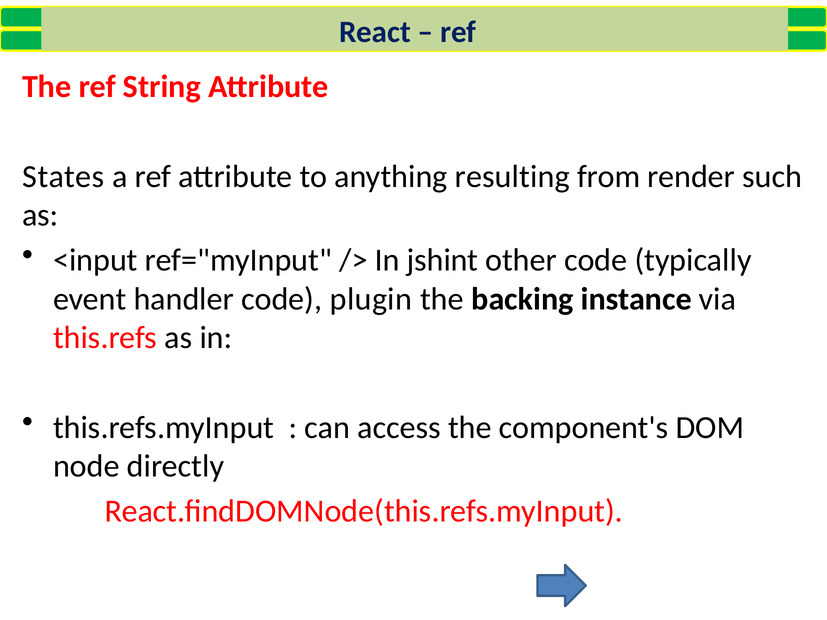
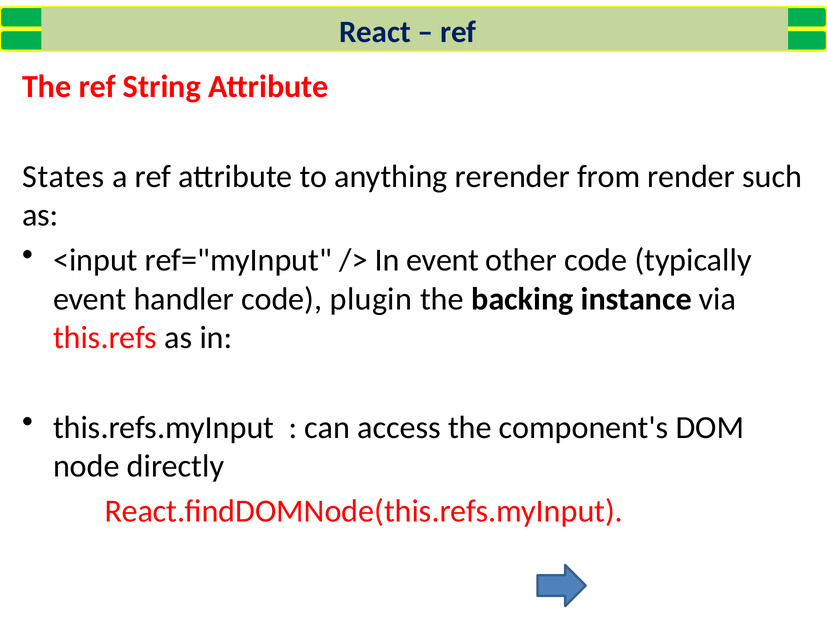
resulting: resulting -> rerender
In jshint: jshint -> event
